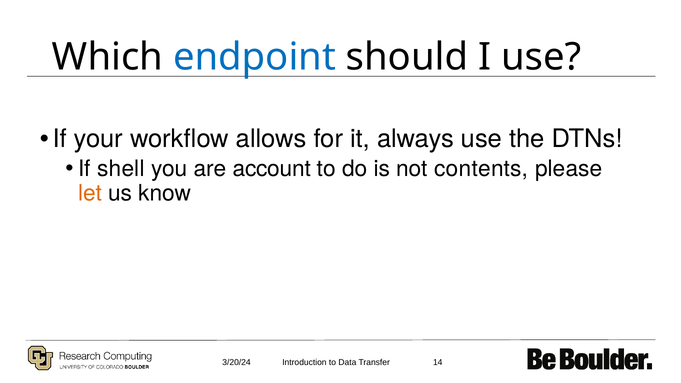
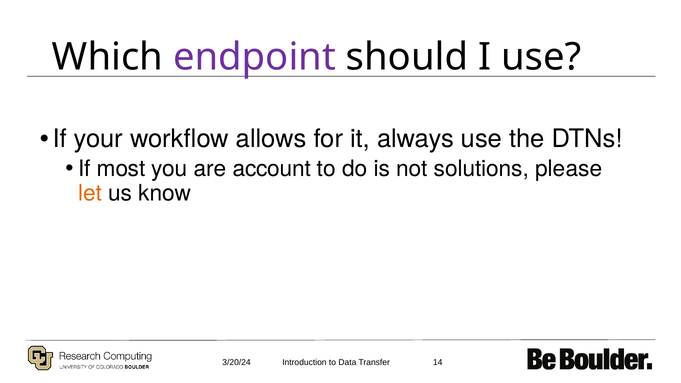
endpoint colour: blue -> purple
shell: shell -> most
contents: contents -> solutions
